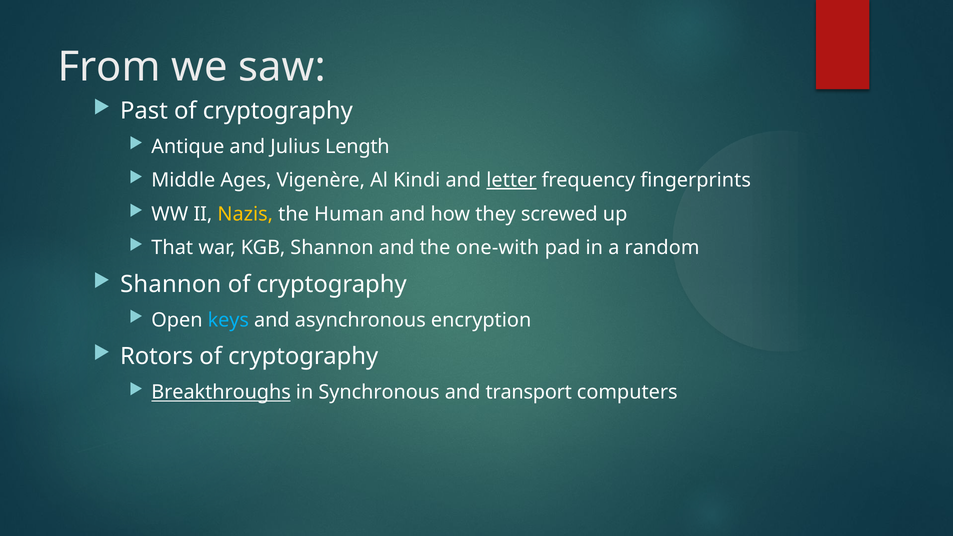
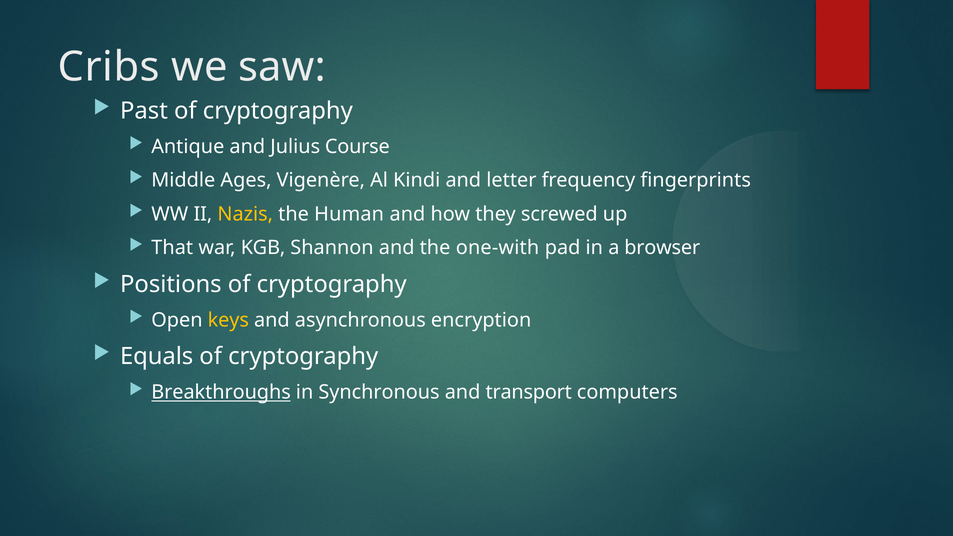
From: From -> Cribs
Length: Length -> Course
letter underline: present -> none
random: random -> browser
Shannon at (171, 284): Shannon -> Positions
keys colour: light blue -> yellow
Rotors: Rotors -> Equals
